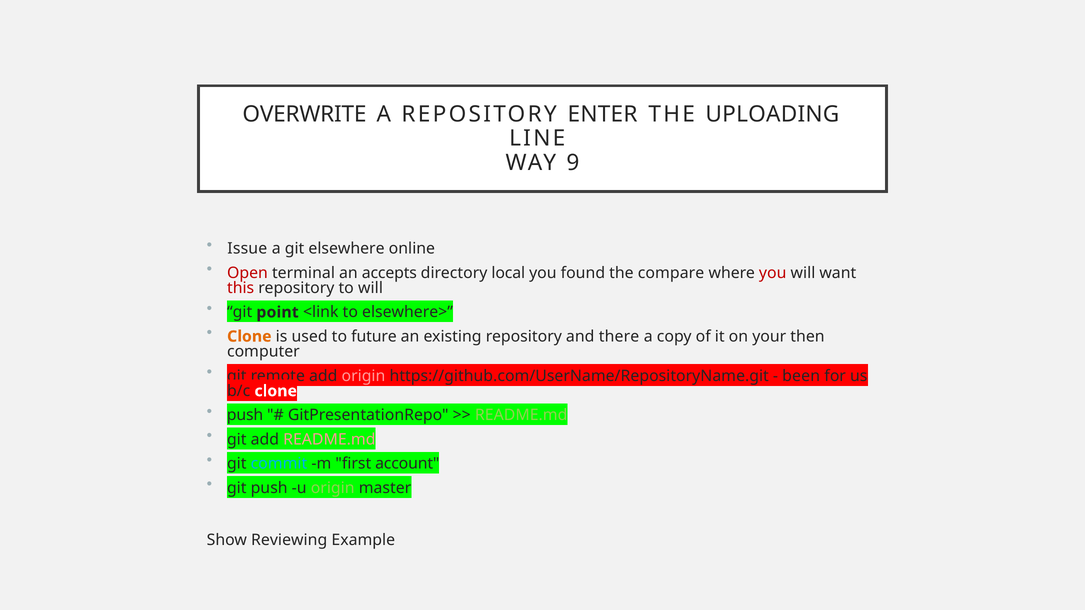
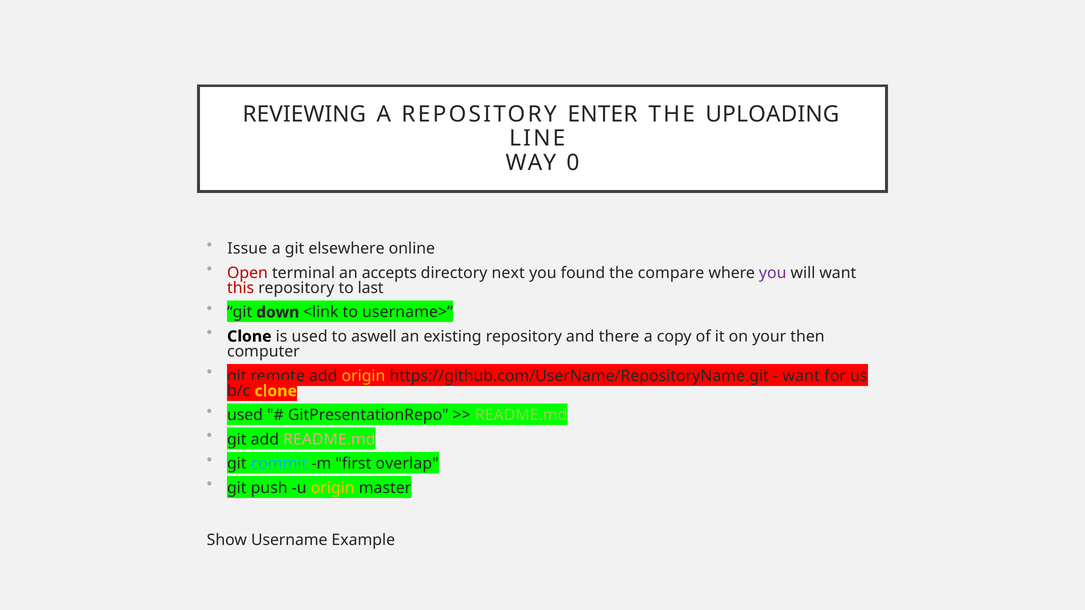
OVERWRITE: OVERWRITE -> REVIEWING
9: 9 -> 0
local: local -> next
you at (773, 273) colour: red -> purple
to will: will -> last
point: point -> down
elsewhere>: elsewhere> -> username>
Clone at (249, 337) colour: orange -> black
future: future -> aswell
origin at (363, 376) colour: pink -> yellow
been at (801, 376): been -> want
clone at (276, 391) colour: white -> yellow
push at (245, 415): push -> used
account: account -> overlap
origin at (333, 488) colour: light green -> yellow
Reviewing: Reviewing -> Username
